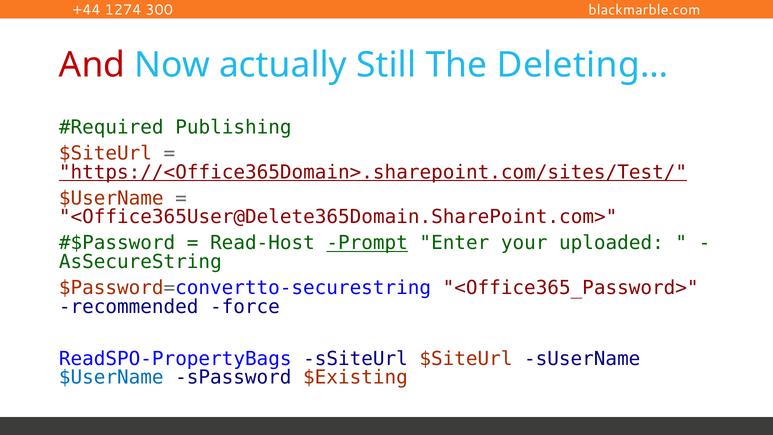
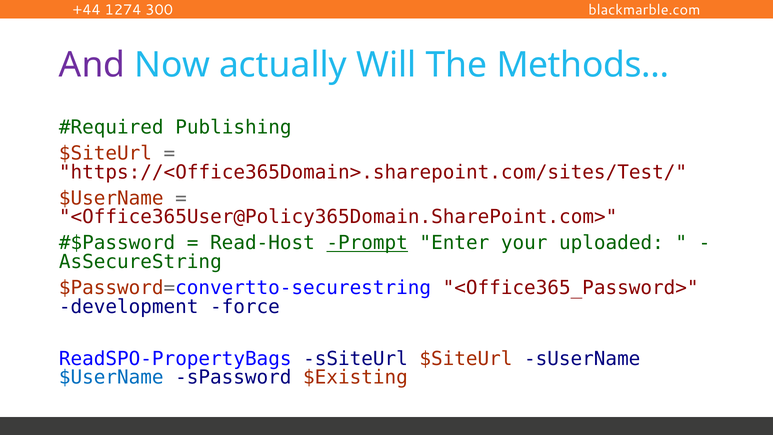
And colour: red -> purple
Still: Still -> Will
Deleting…: Deleting… -> Methods…
https://<Office365Domain>.sharepoint.com/sites/Test/ underline: present -> none
<Office365User@Delete365Domain.SharePoint.com>: <Office365User@Delete365Domain.SharePoint.com> -> <Office365User@Policy365Domain.SharePoint.com>
recommended: recommended -> development
